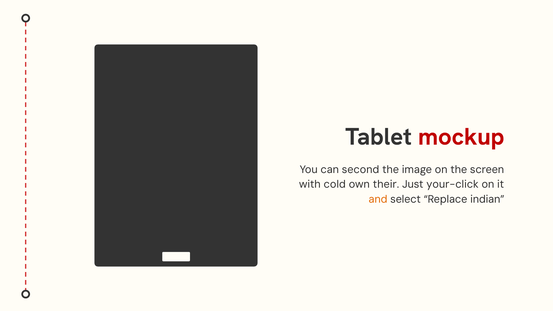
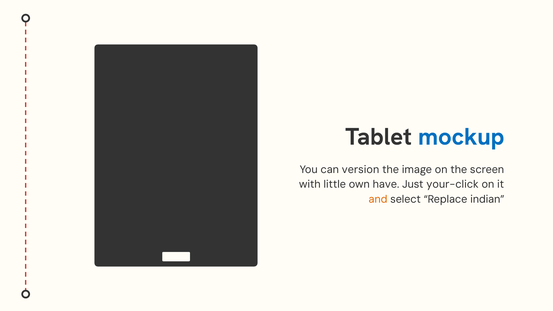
mockup colour: red -> blue
second: second -> version
cold: cold -> little
their: their -> have
